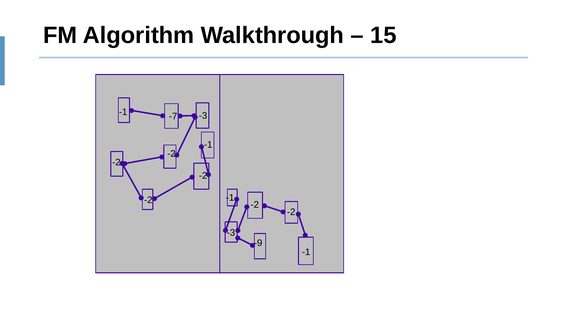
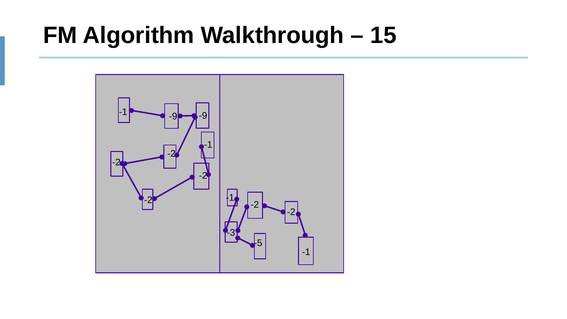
-3 at (203, 116): -3 -> -9
-7 at (173, 116): -7 -> -9
-9: -9 -> -5
